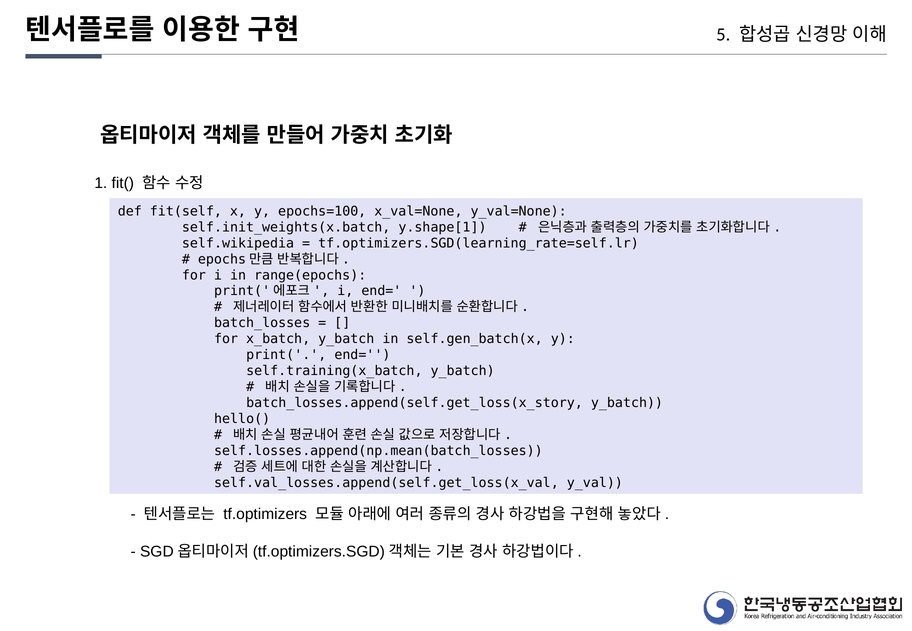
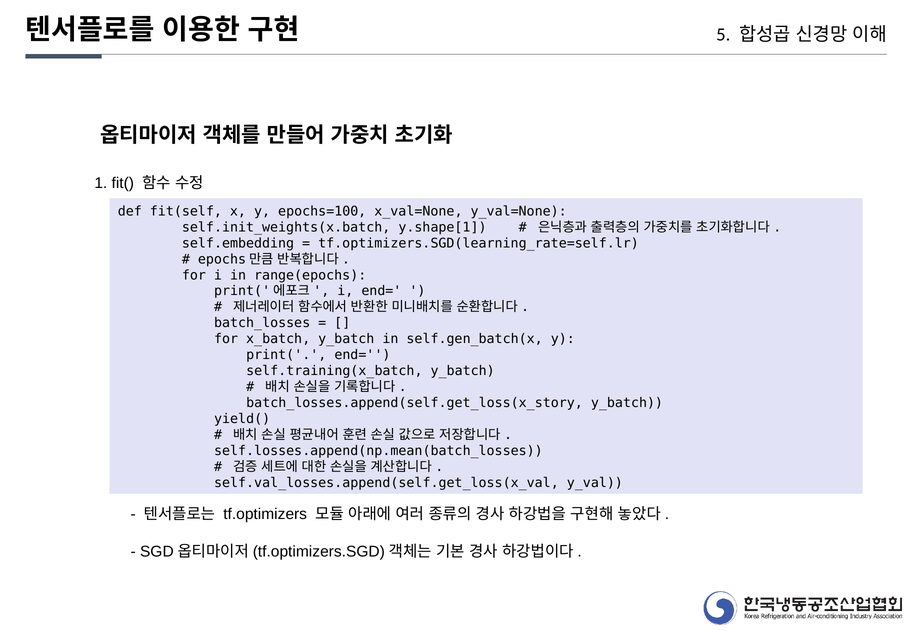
self.wikipedia: self.wikipedia -> self.embedding
hello(: hello( -> yield(
